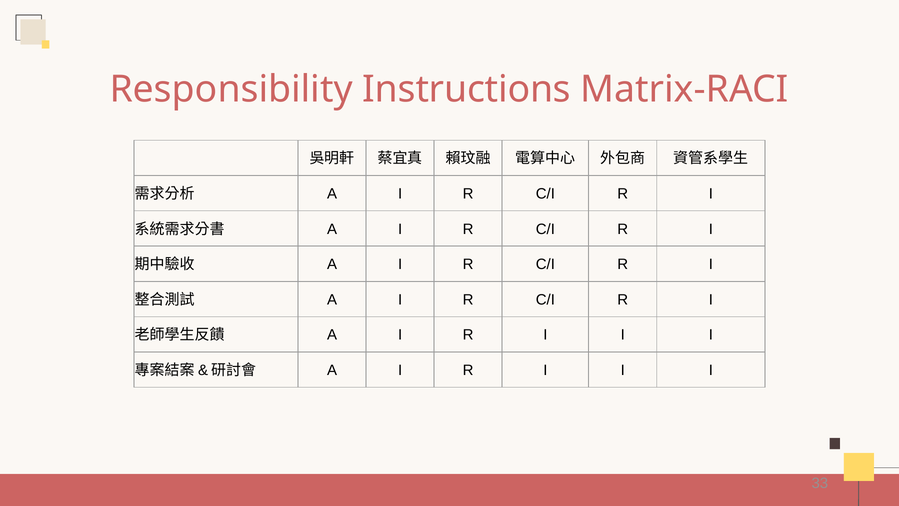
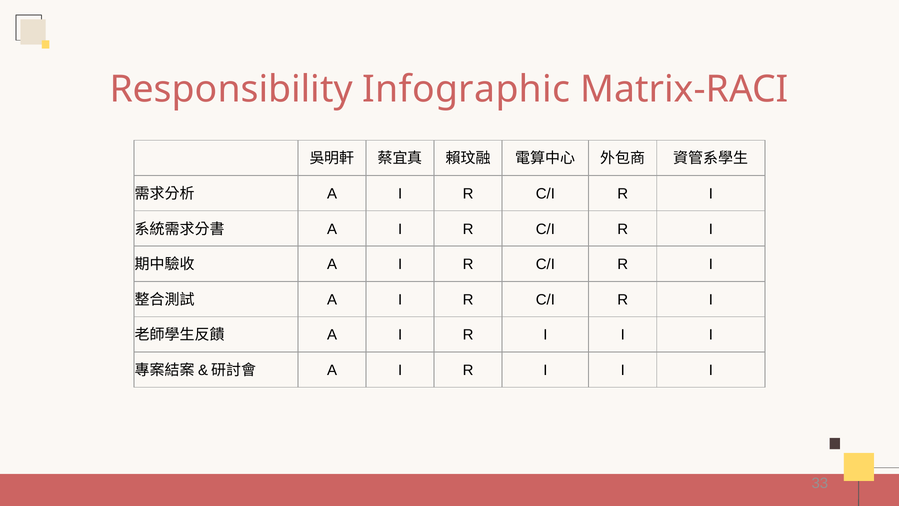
Instructions: Instructions -> Infographic
